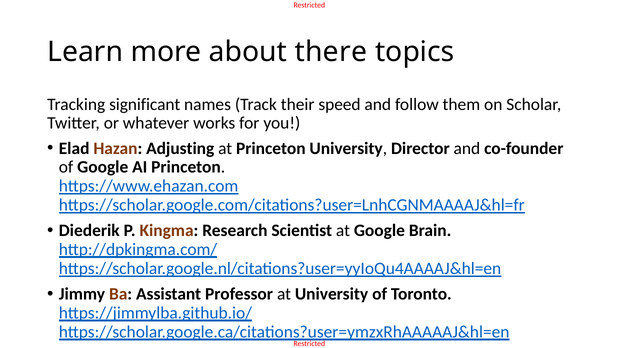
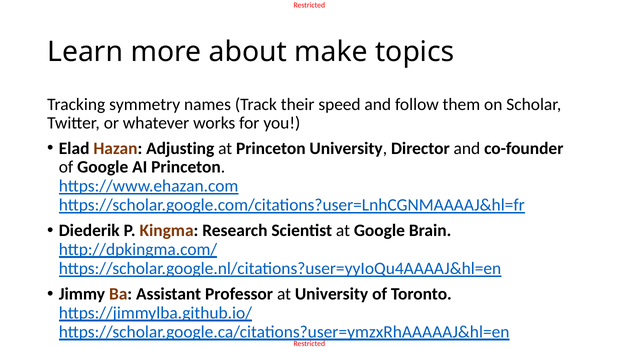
there: there -> make
significant: significant -> symmetry
